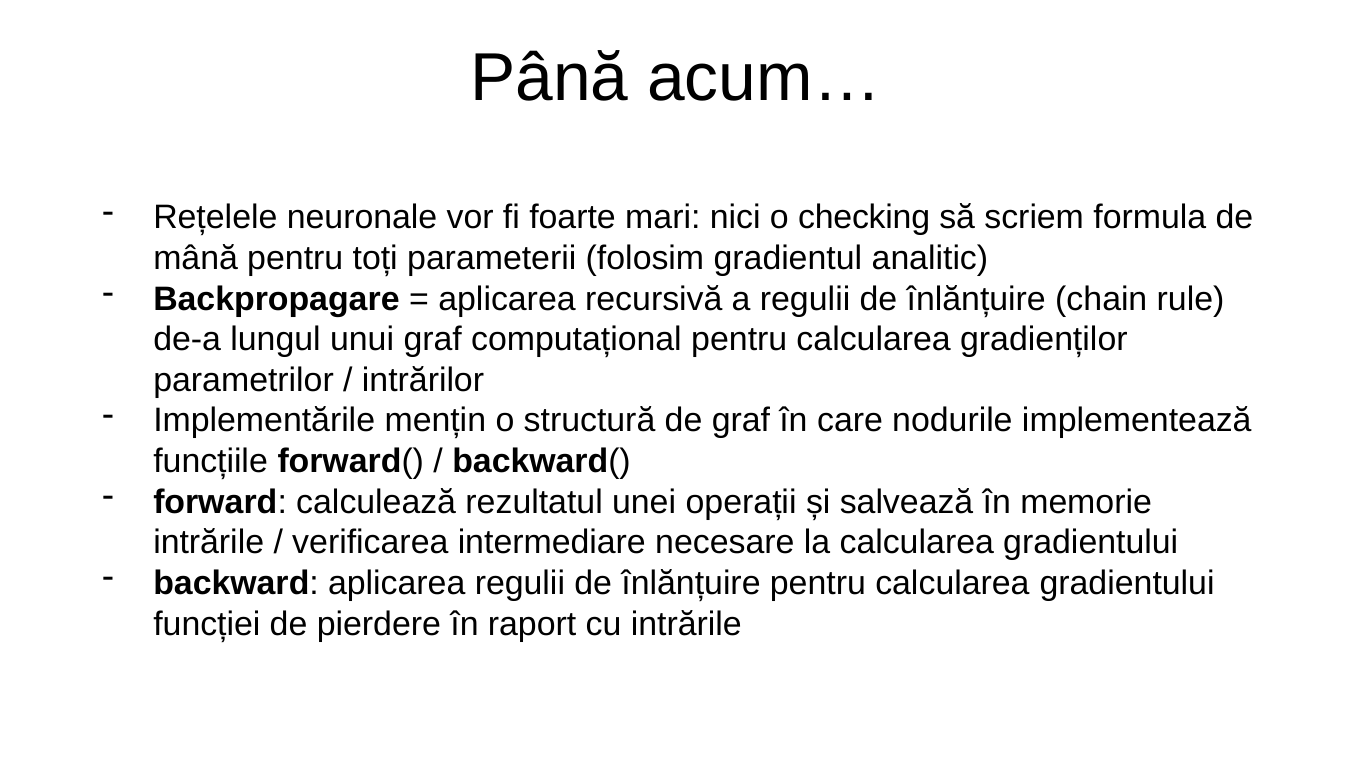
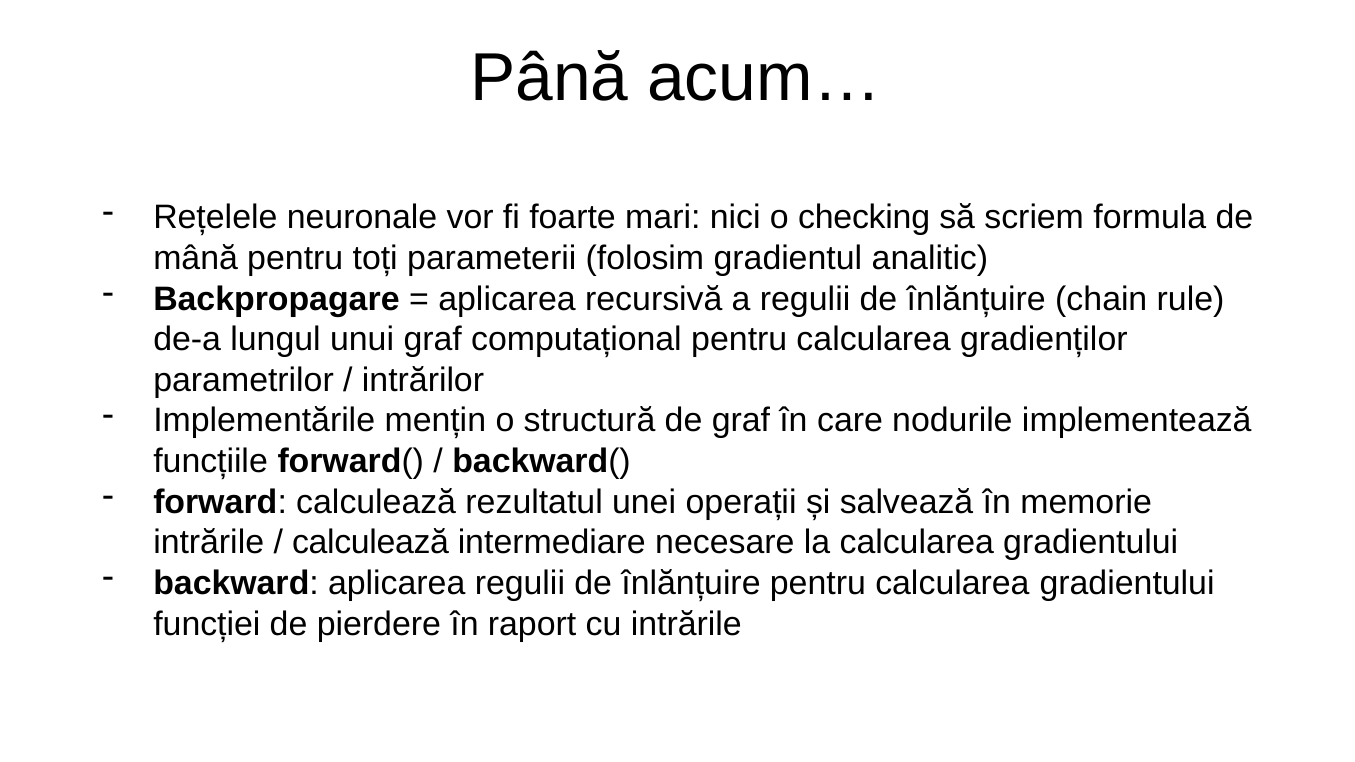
verificarea at (370, 543): verificarea -> calculează
